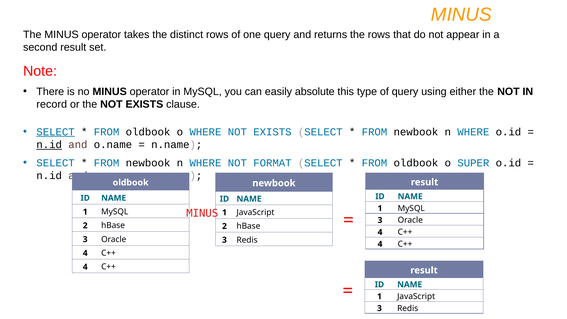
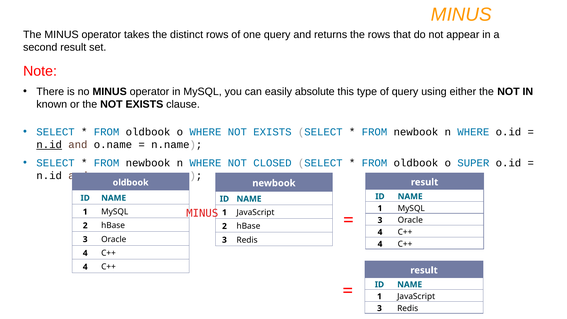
record: record -> known
SELECT at (56, 132) underline: present -> none
FORMAT: FORMAT -> CLOSED
